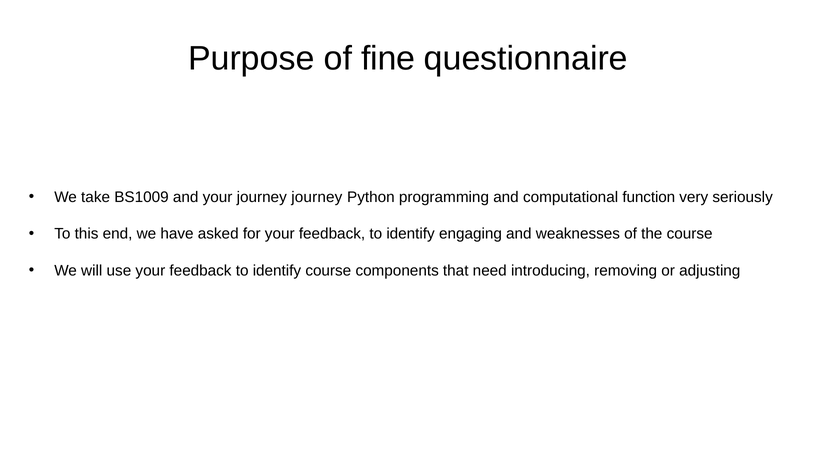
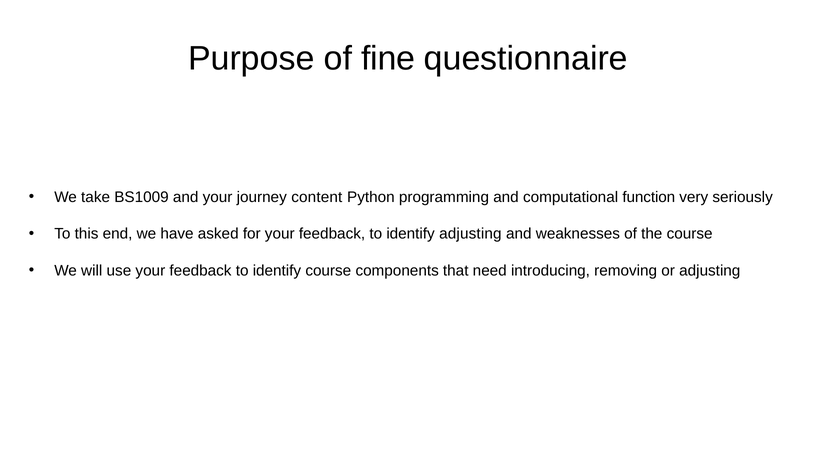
journey journey: journey -> content
identify engaging: engaging -> adjusting
